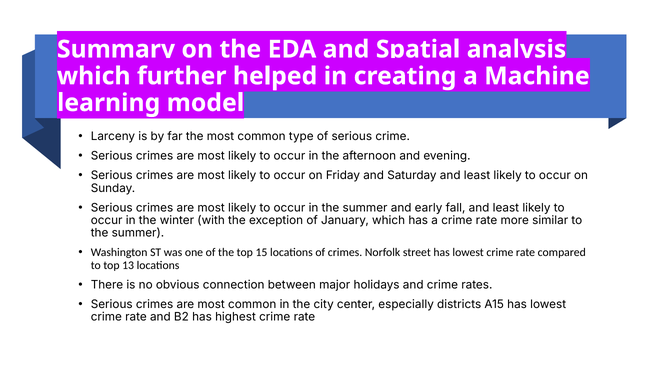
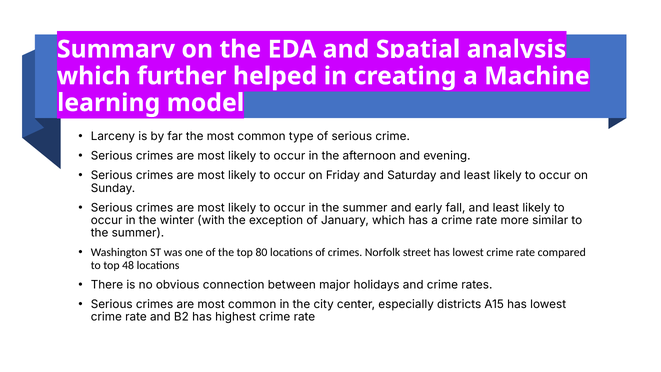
15: 15 -> 80
13: 13 -> 48
